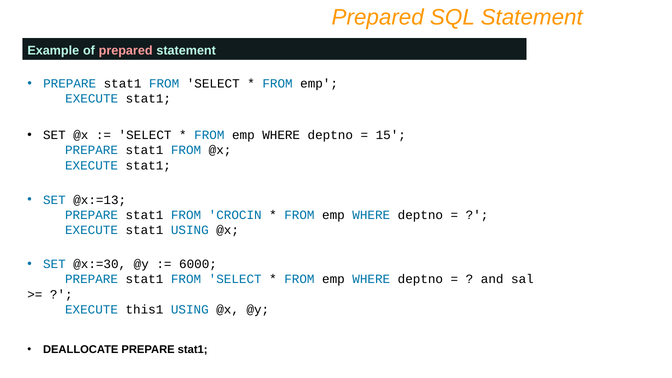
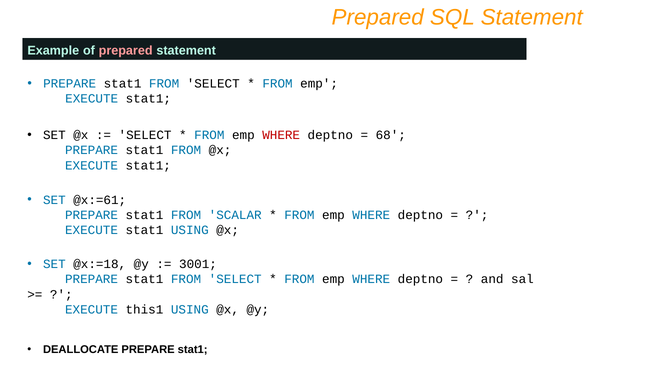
WHERE at (281, 135) colour: black -> red
15: 15 -> 68
@x:=13: @x:=13 -> @x:=61
CROCIN: CROCIN -> SCALAR
@x:=30: @x:=30 -> @x:=18
6000: 6000 -> 3001
